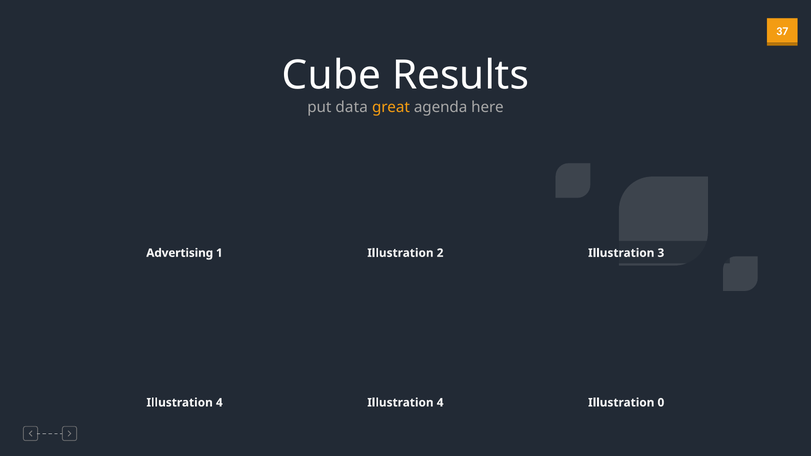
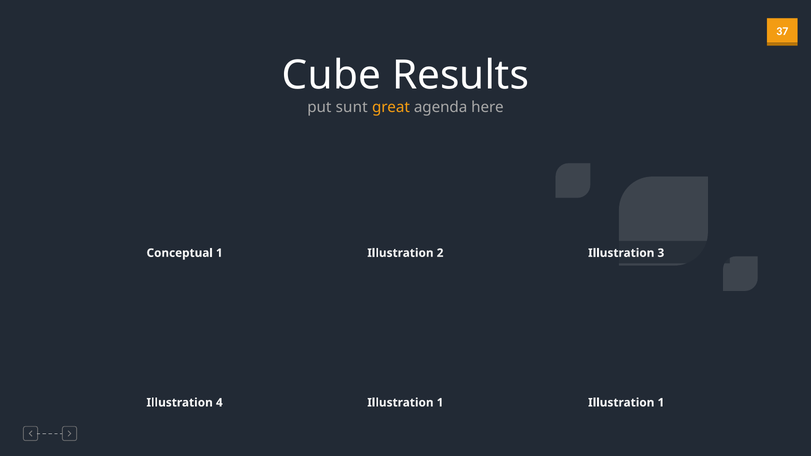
data: data -> sunt
Advertising: Advertising -> Conceptual
4 Illustration 4: 4 -> 1
0 at (661, 403): 0 -> 1
